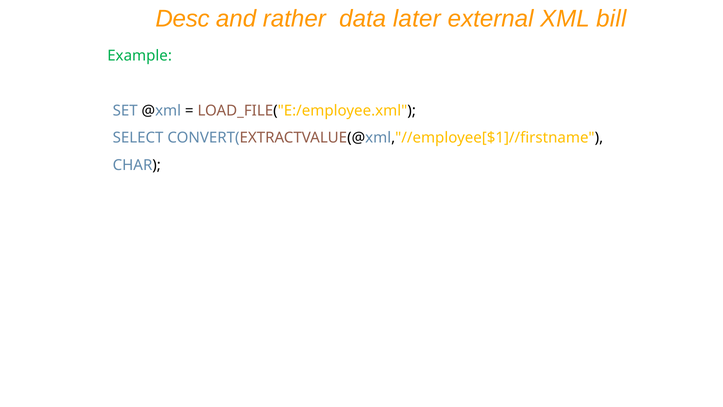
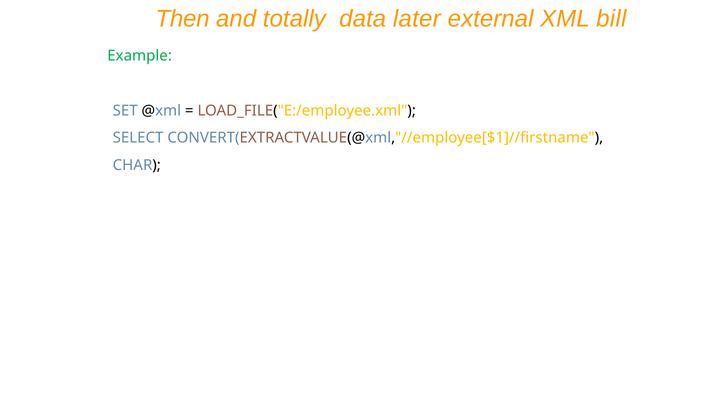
Desc: Desc -> Then
rather: rather -> totally
